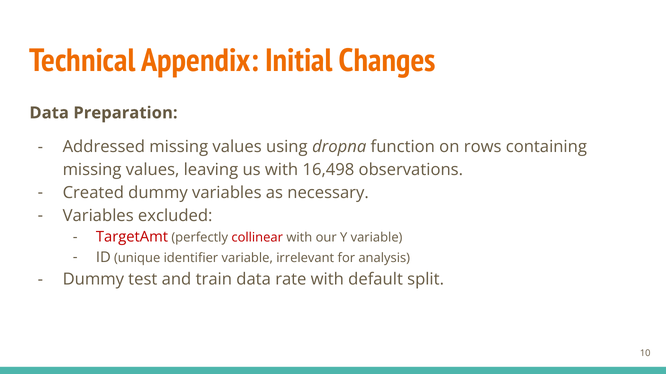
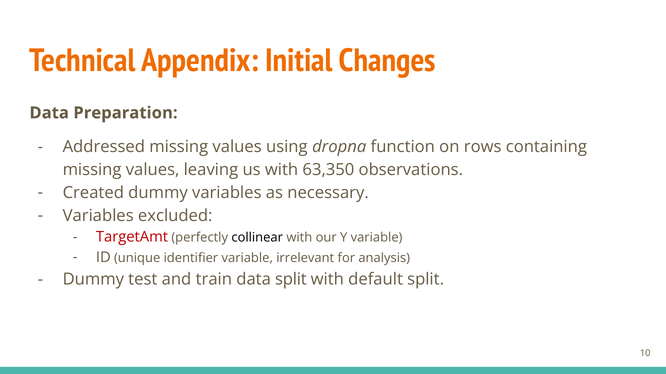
16,498: 16,498 -> 63,350
collinear colour: red -> black
data rate: rate -> split
